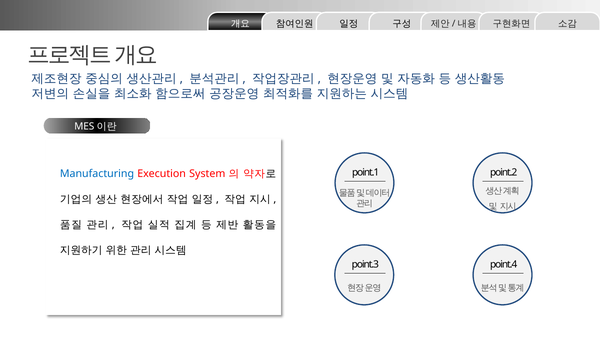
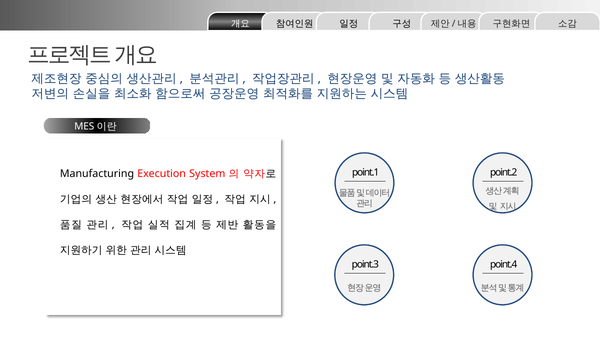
Manufacturing colour: blue -> black
